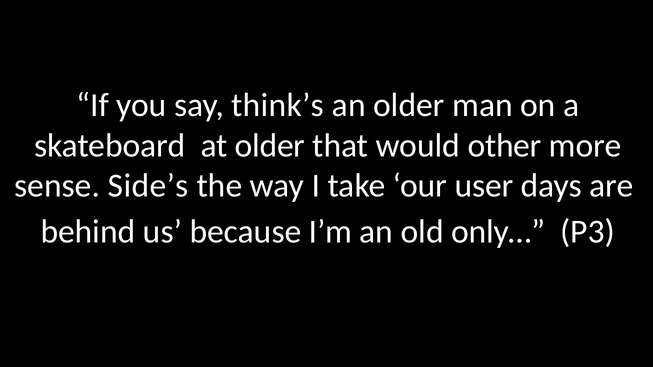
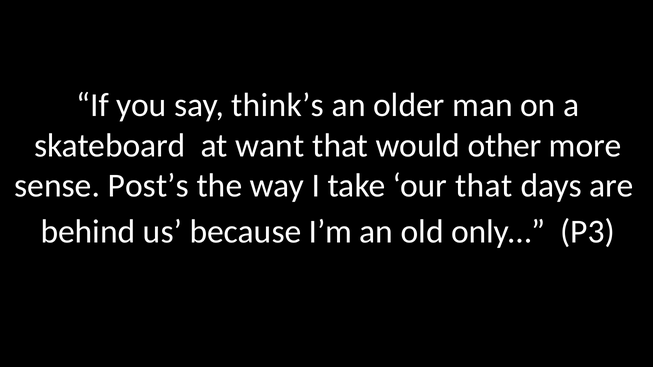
at older: older -> want
Side’s: Side’s -> Post’s
our user: user -> that
